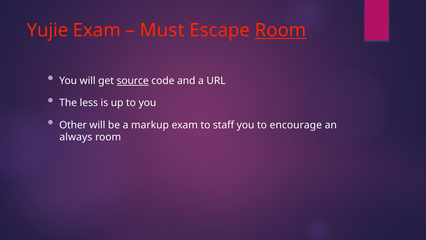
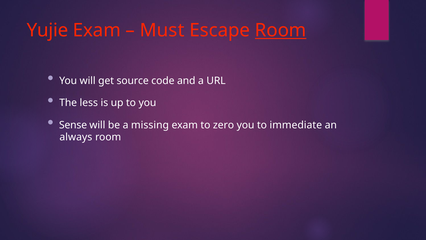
source underline: present -> none
Other: Other -> Sense
markup: markup -> missing
staff: staff -> zero
encourage: encourage -> immediate
